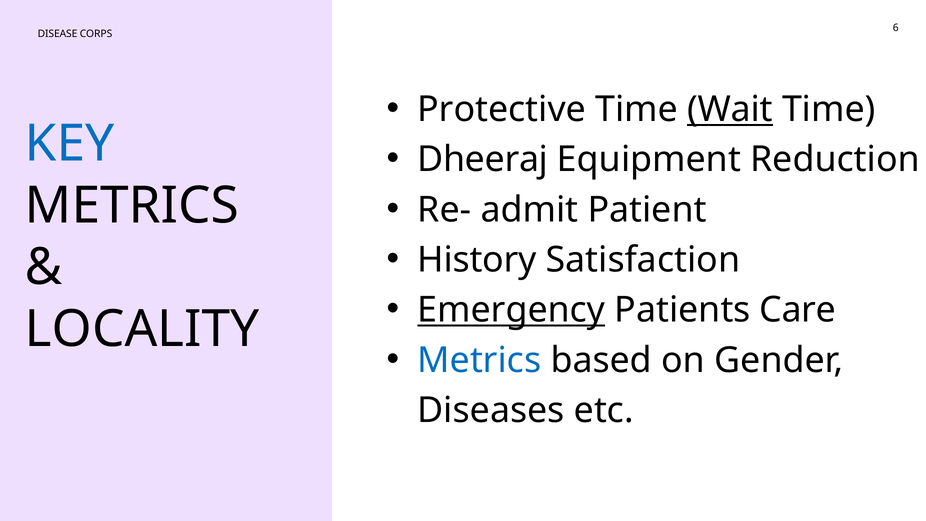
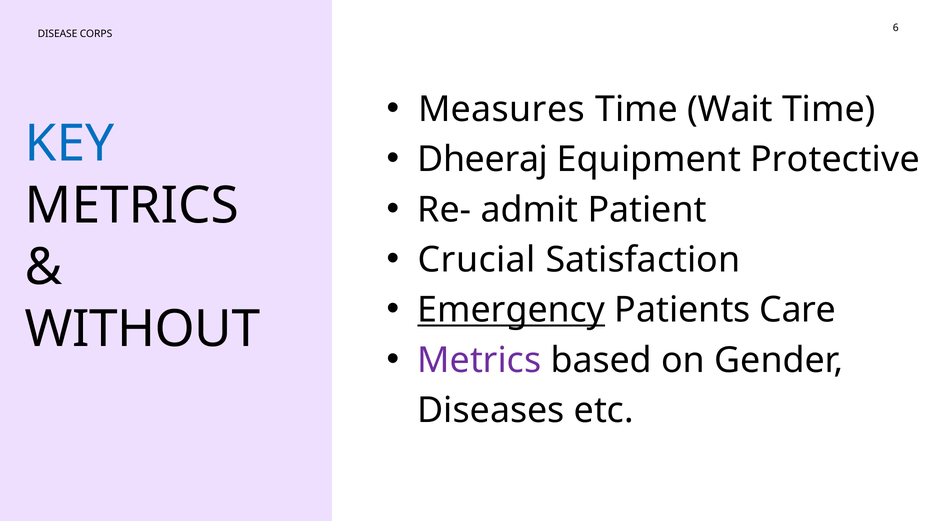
Protective: Protective -> Measures
Wait underline: present -> none
Reduction: Reduction -> Protective
History: History -> Crucial
LOCALITY: LOCALITY -> WITHOUT
Metrics at (479, 360) colour: blue -> purple
